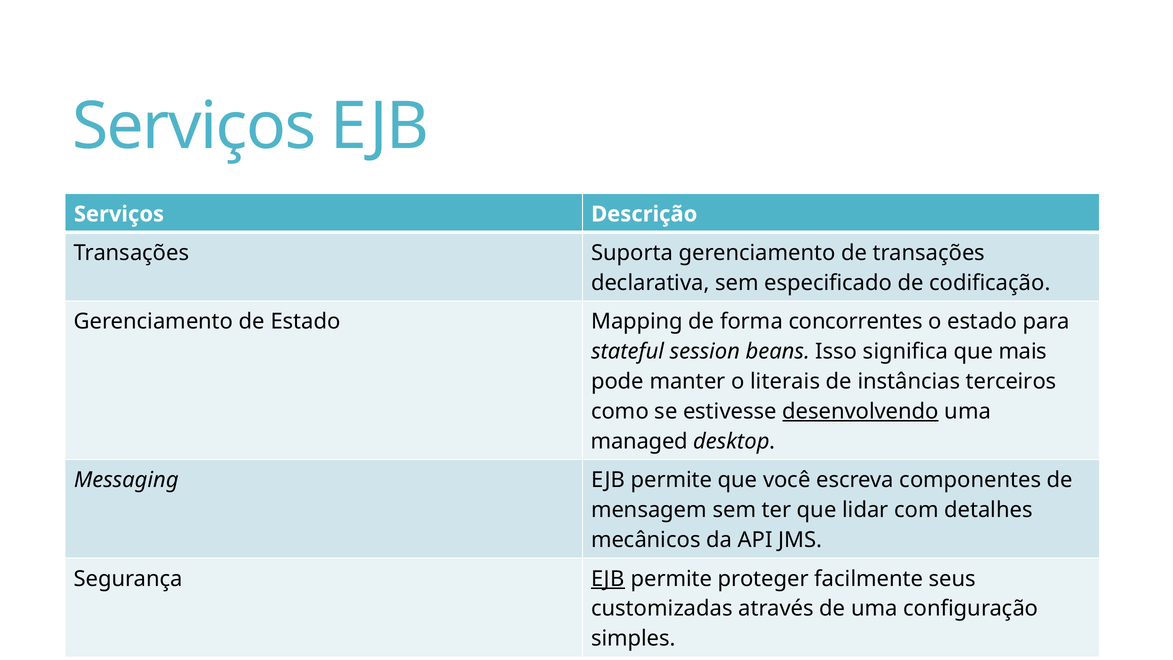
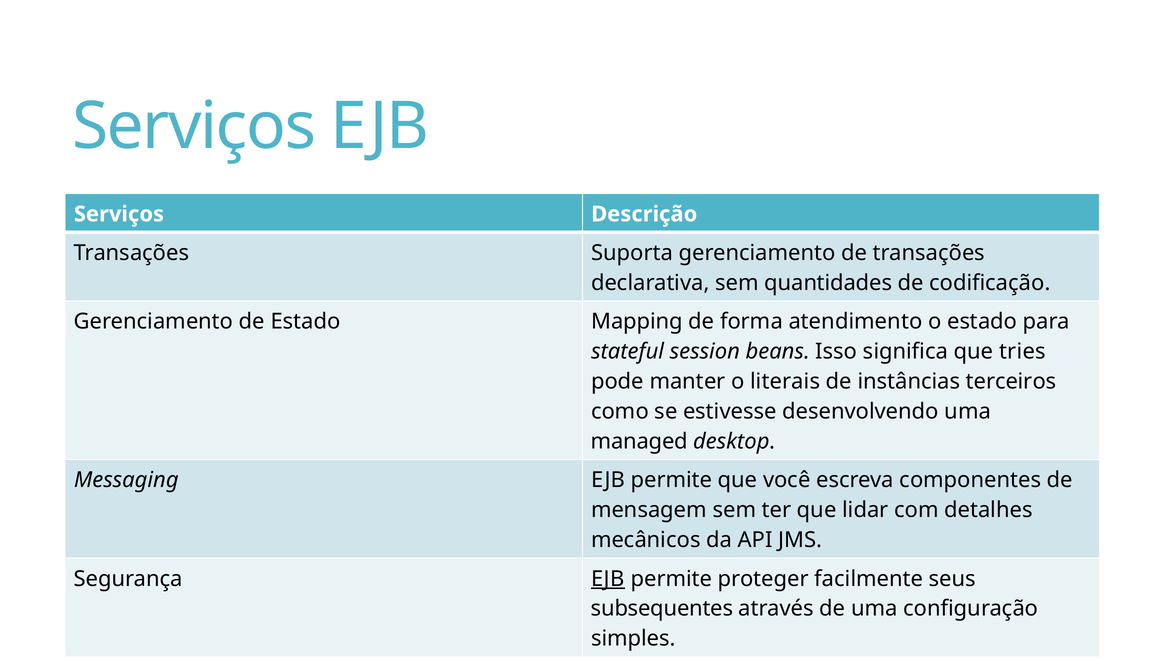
especificado: especificado -> quantidades
concorrentes: concorrentes -> atendimento
mais: mais -> tries
desenvolvendo underline: present -> none
customizadas: customizadas -> subsequentes
